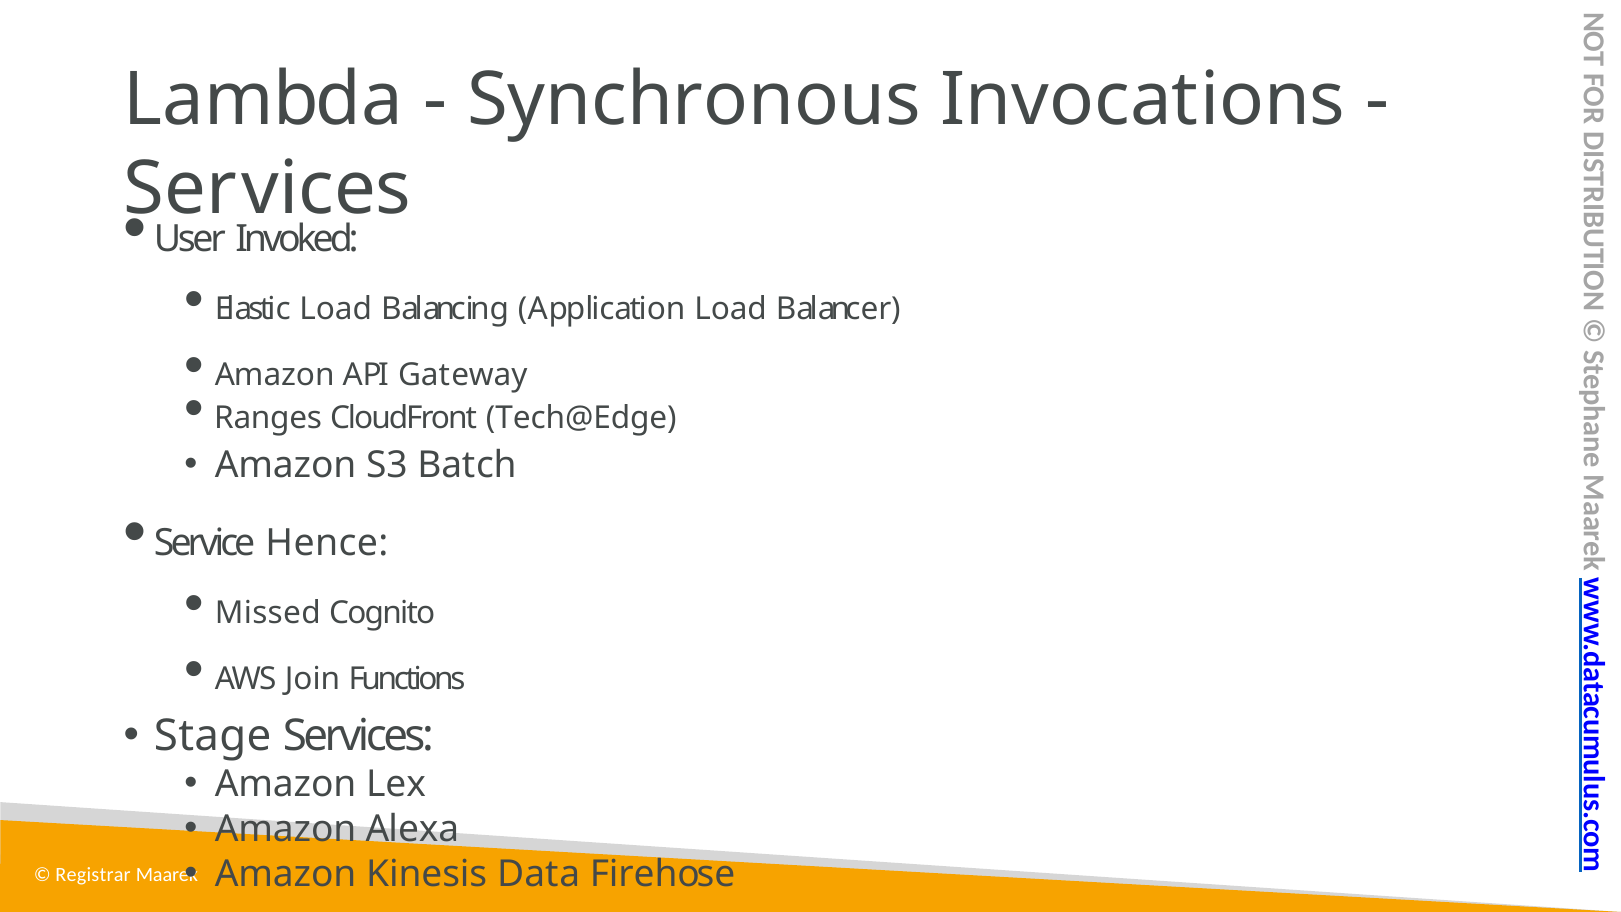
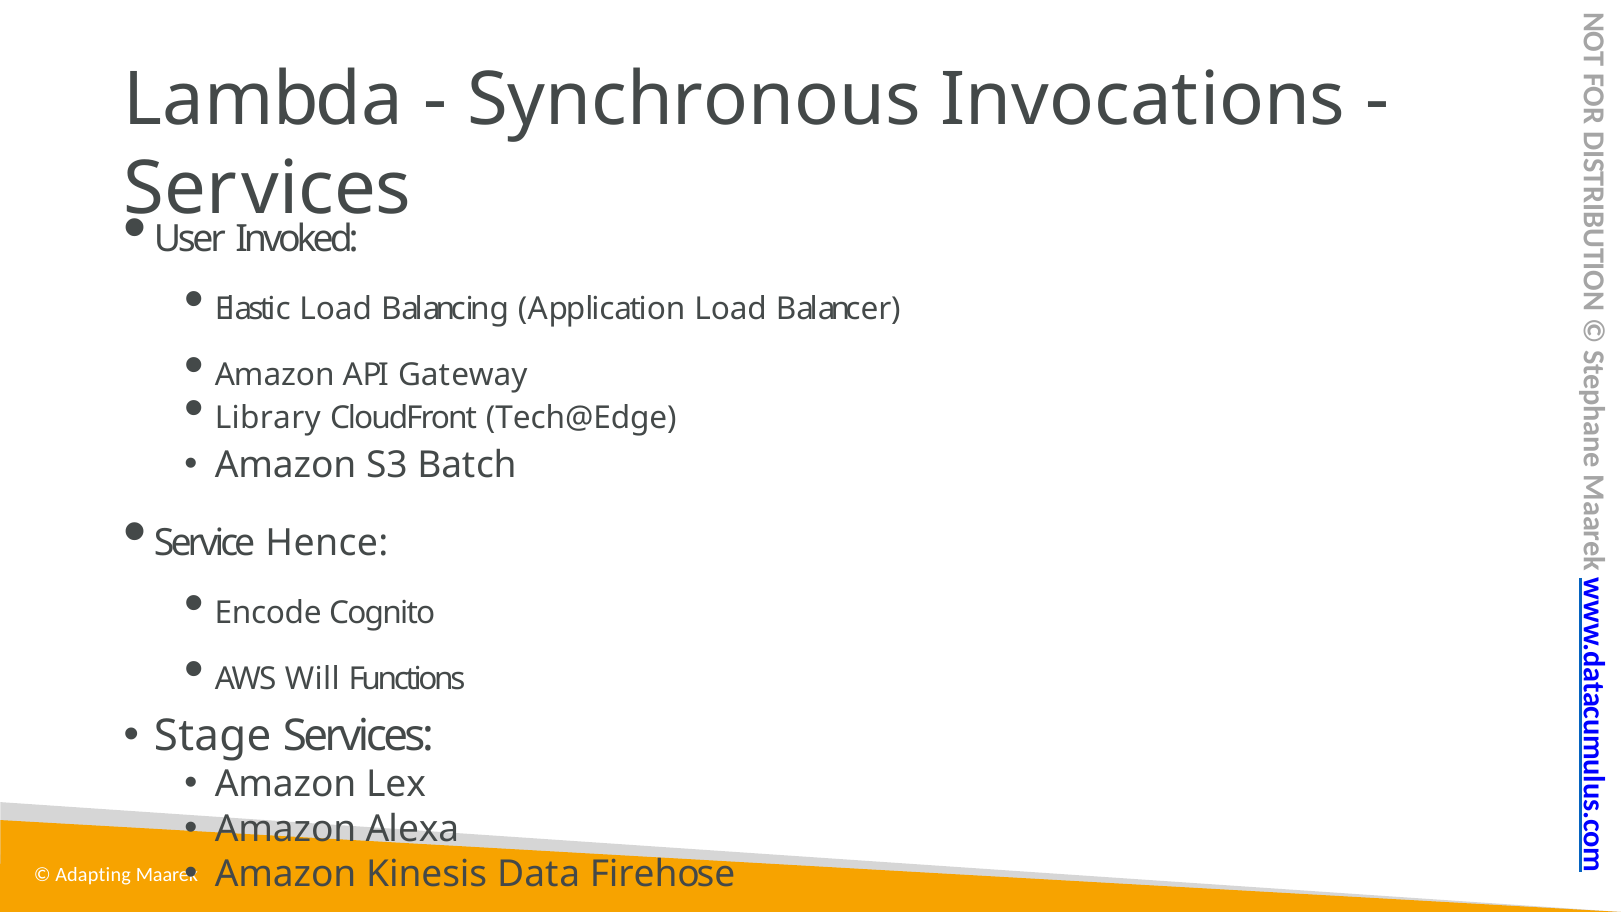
Ranges: Ranges -> Library
Missed: Missed -> Encode
Join: Join -> Will
Registrar: Registrar -> Adapting
